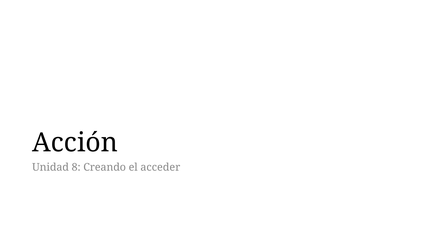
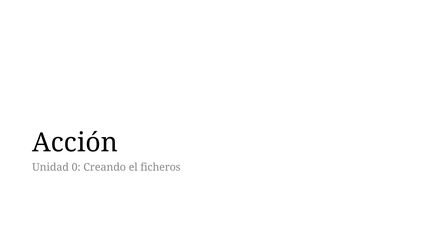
8: 8 -> 0
acceder: acceder -> ficheros
